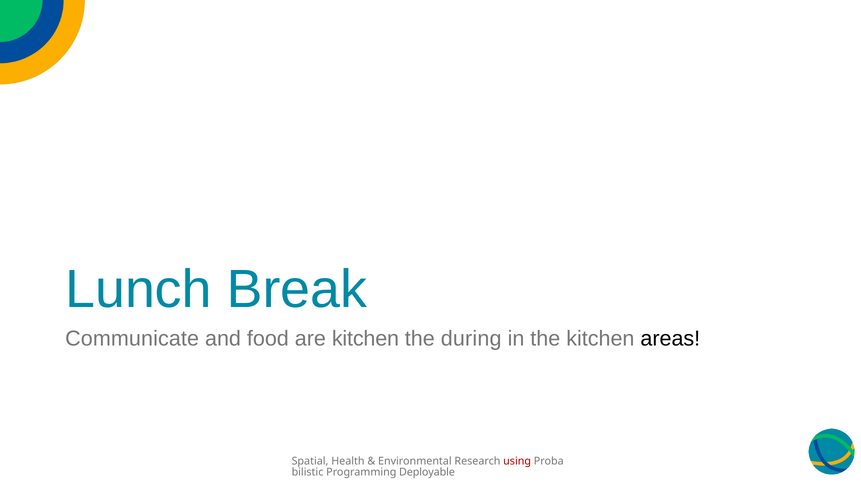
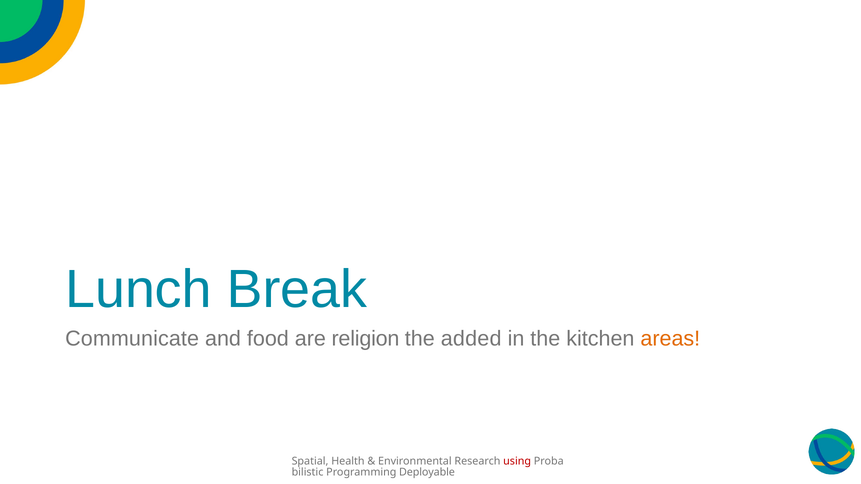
are kitchen: kitchen -> religion
during: during -> added
areas colour: black -> orange
